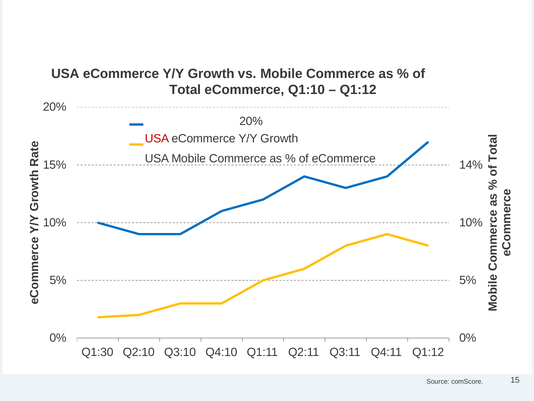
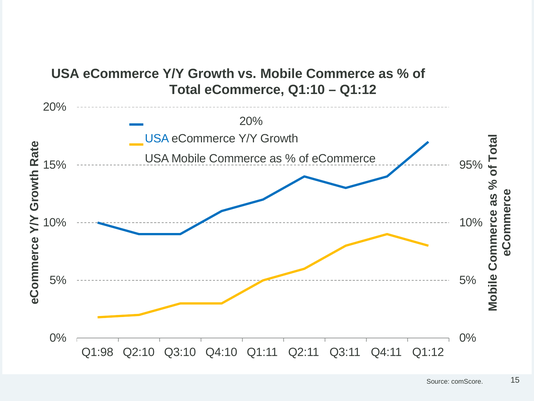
USA at (157, 139) colour: red -> blue
14%: 14% -> 95%
Q1:30: Q1:30 -> Q1:98
